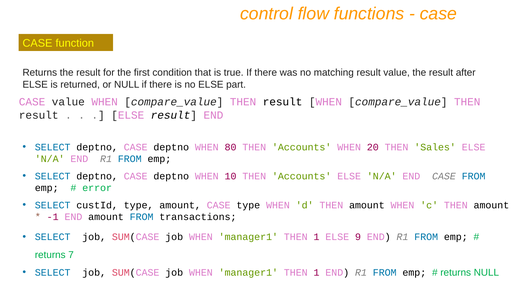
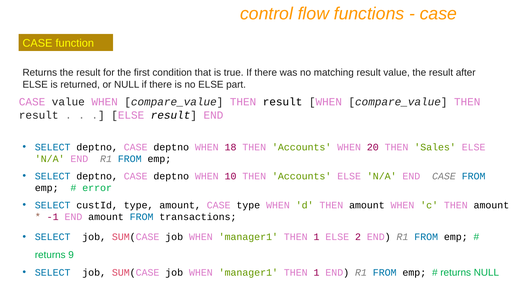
80: 80 -> 18
9: 9 -> 2
7: 7 -> 9
